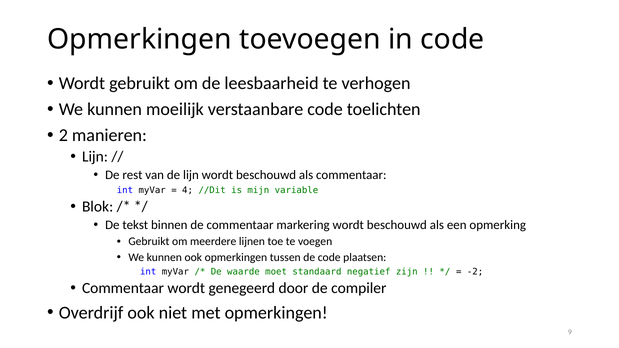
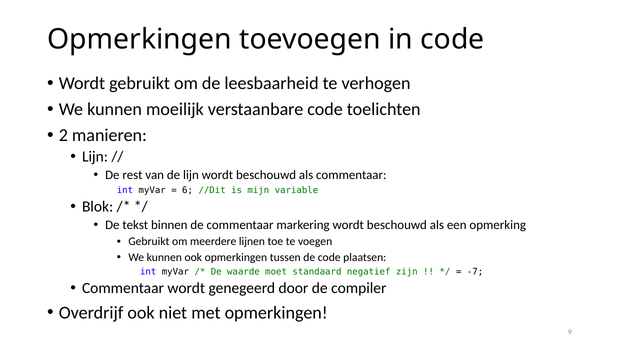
4: 4 -> 6
-2: -2 -> -7
